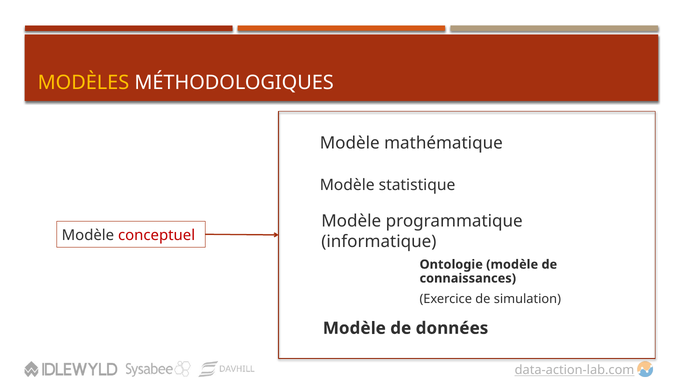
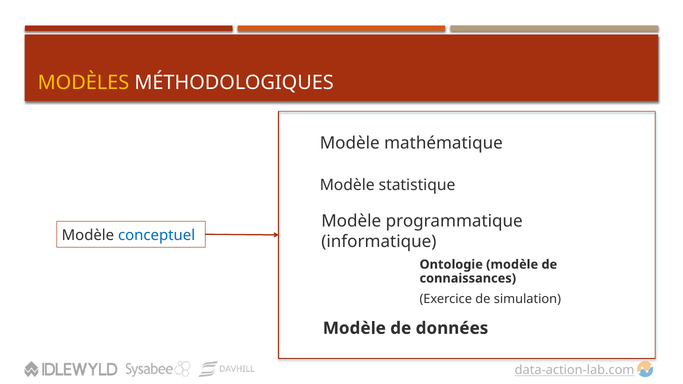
conceptuel colour: red -> blue
